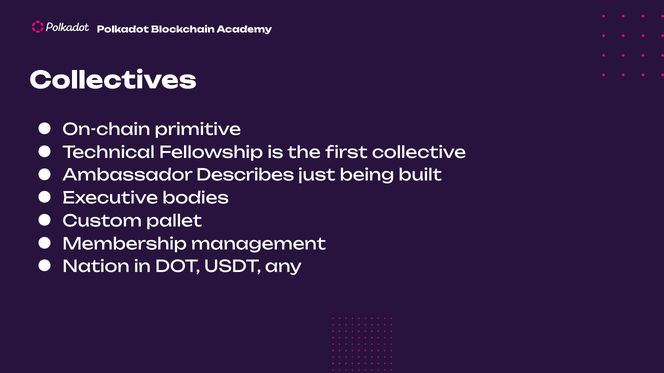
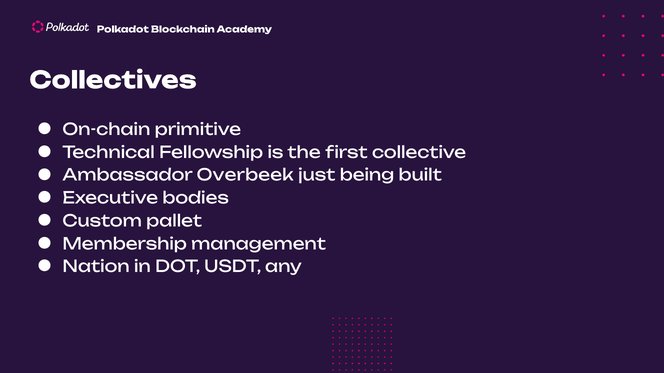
Describes: Describes -> Overbeek
